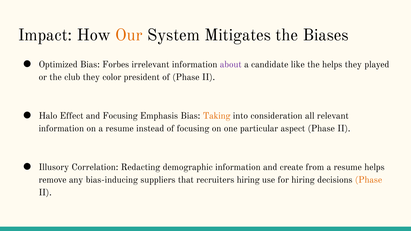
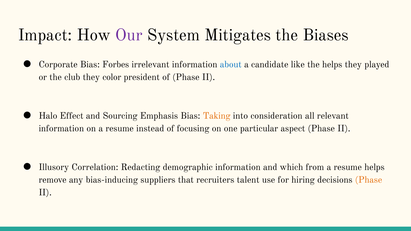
Our colour: orange -> purple
Optimized: Optimized -> Corporate
about colour: purple -> blue
and Focusing: Focusing -> Sourcing
create: create -> which
recruiters hiring: hiring -> talent
